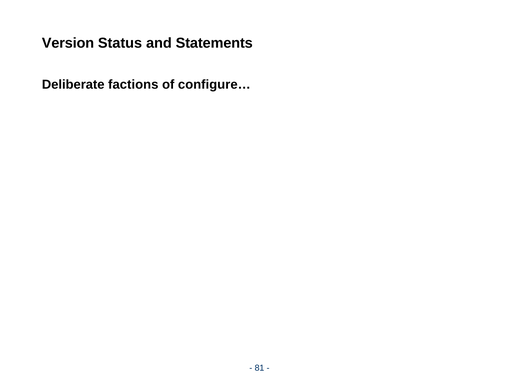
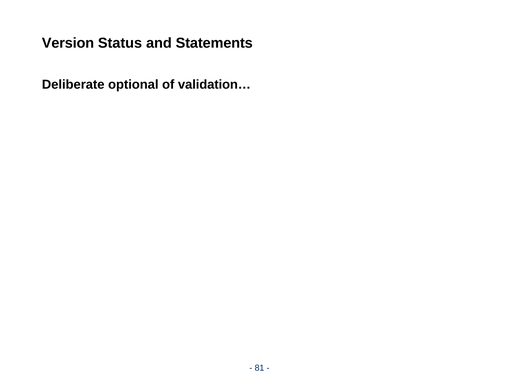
factions: factions -> optional
configure…: configure… -> validation…
